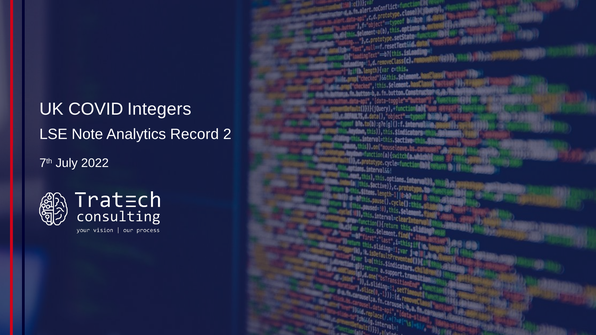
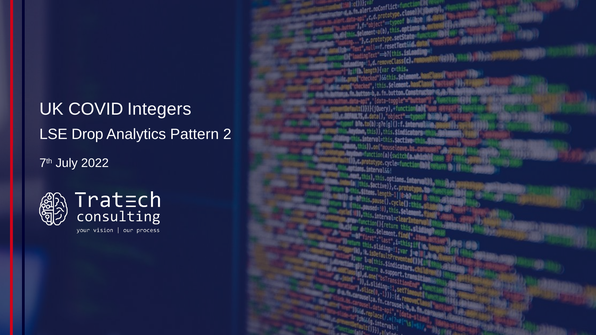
Note: Note -> Drop
Record: Record -> Pattern
